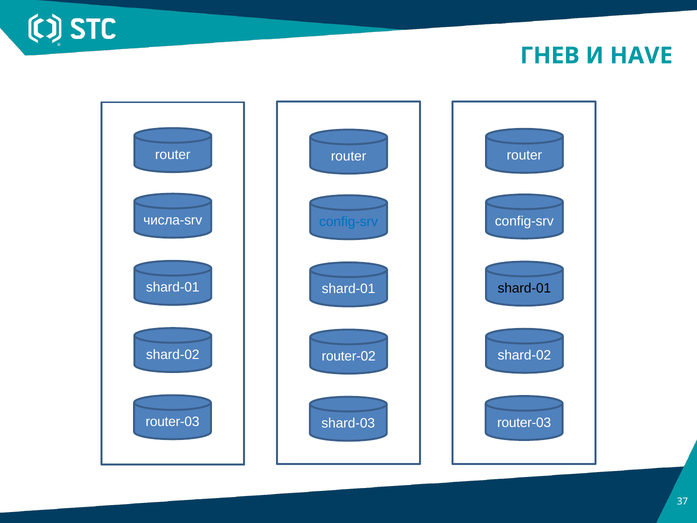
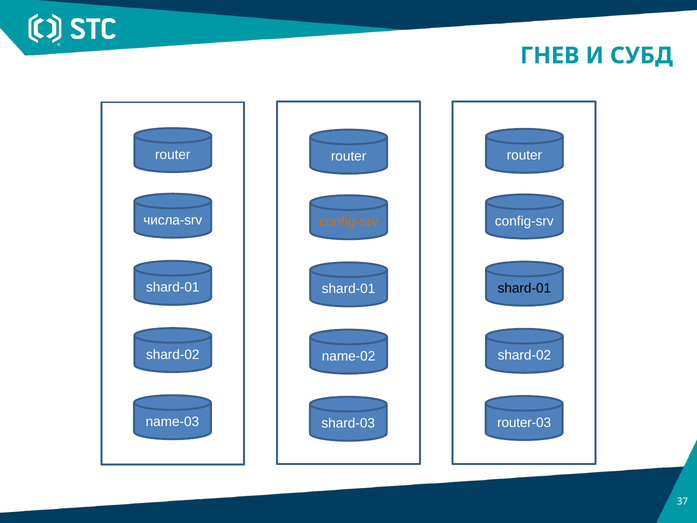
HAVE: HAVE -> СУБД
config-srv at (349, 222) colour: blue -> orange
router-02: router-02 -> name-02
router-03 at (172, 422): router-03 -> name-03
